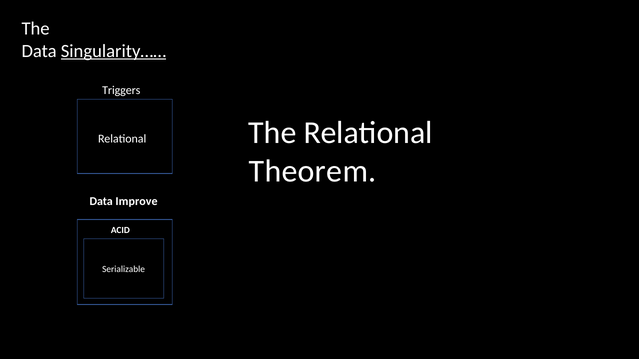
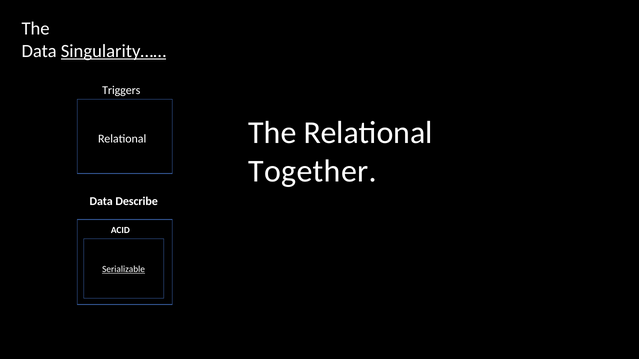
Theorem: Theorem -> Together
Improve: Improve -> Describe
Serializable underline: none -> present
